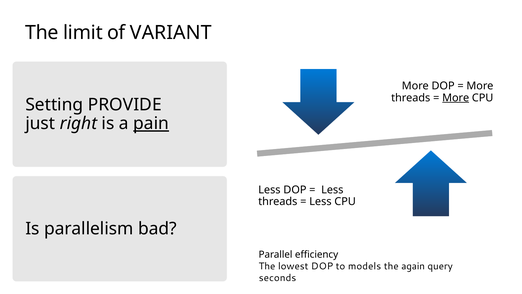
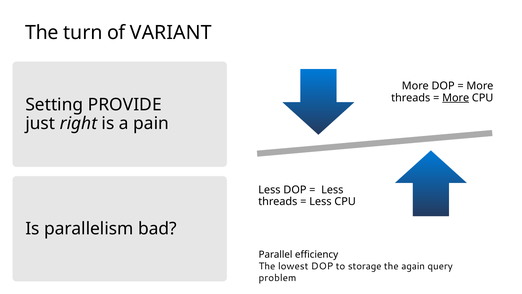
limit: limit -> turn
pain underline: present -> none
models: models -> storage
seconds: seconds -> problem
